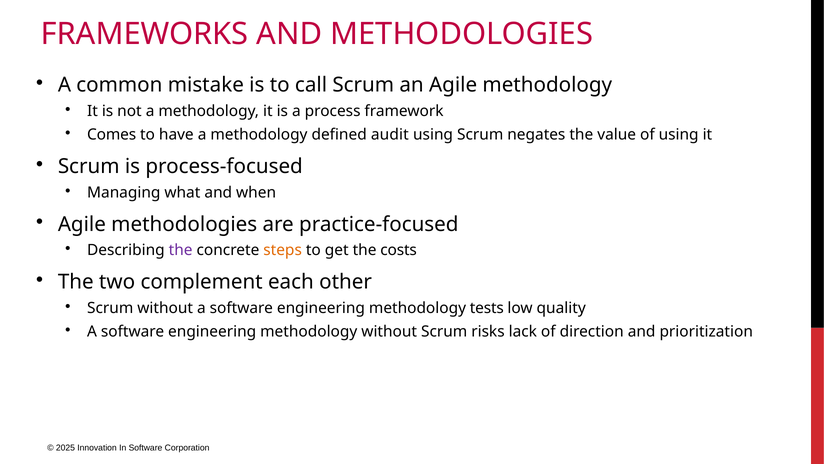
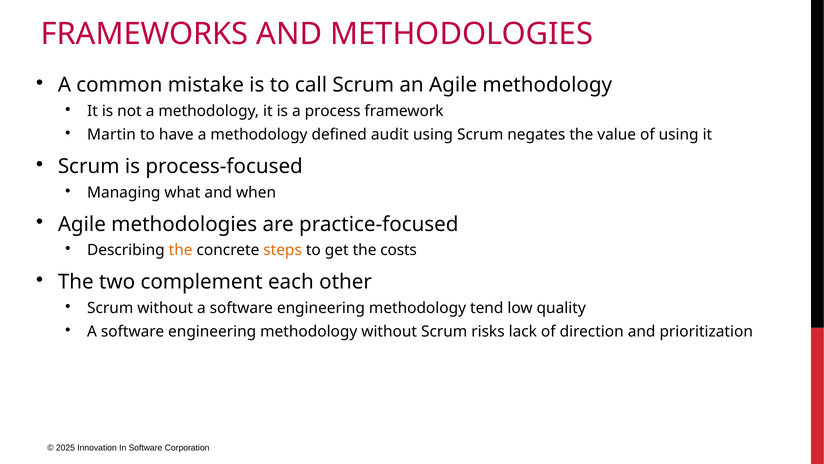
Comes: Comes -> Martin
the at (181, 250) colour: purple -> orange
tests: tests -> tend
